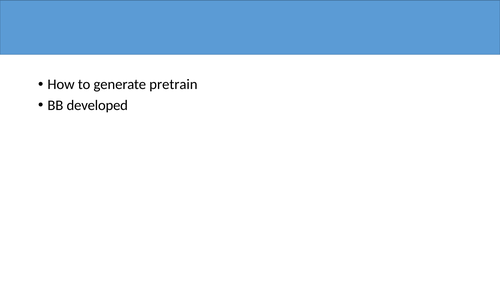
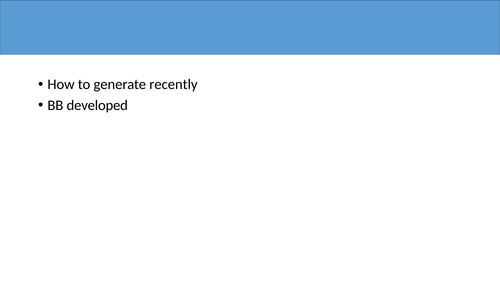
pretrain: pretrain -> recently
